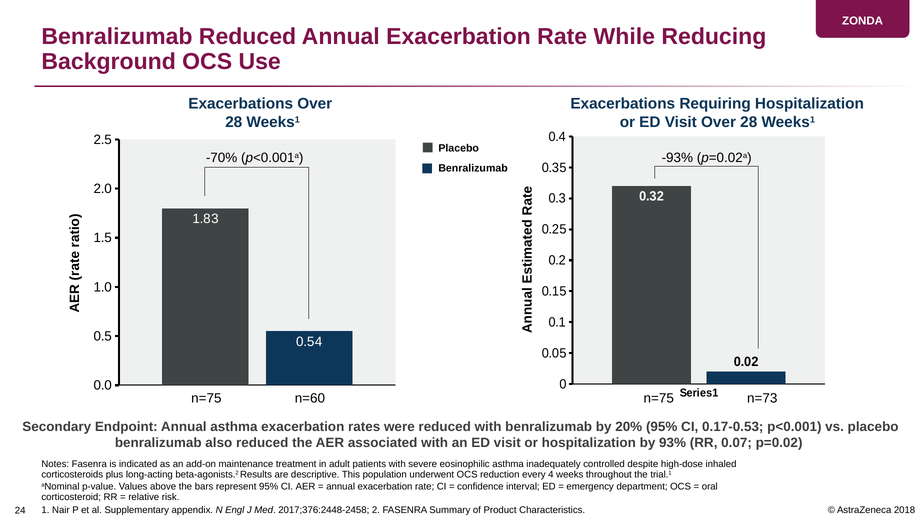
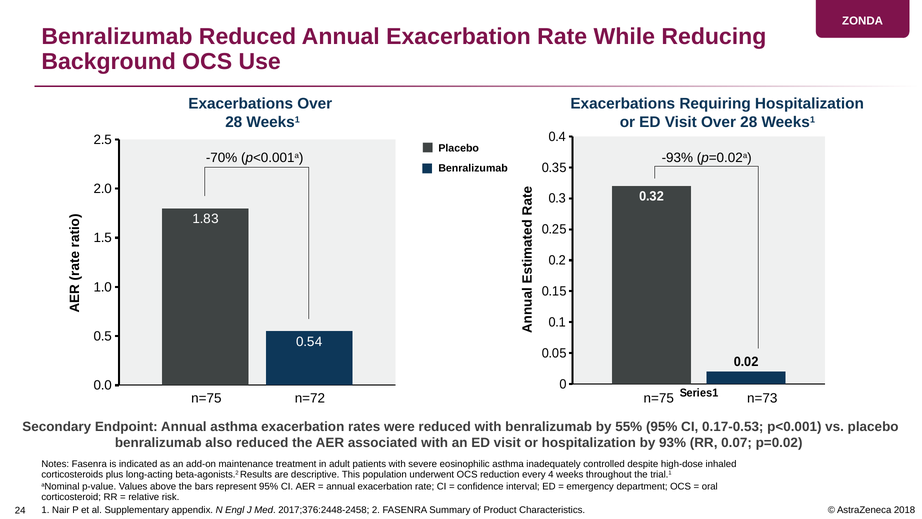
n=60: n=60 -> n=72
20%: 20% -> 55%
